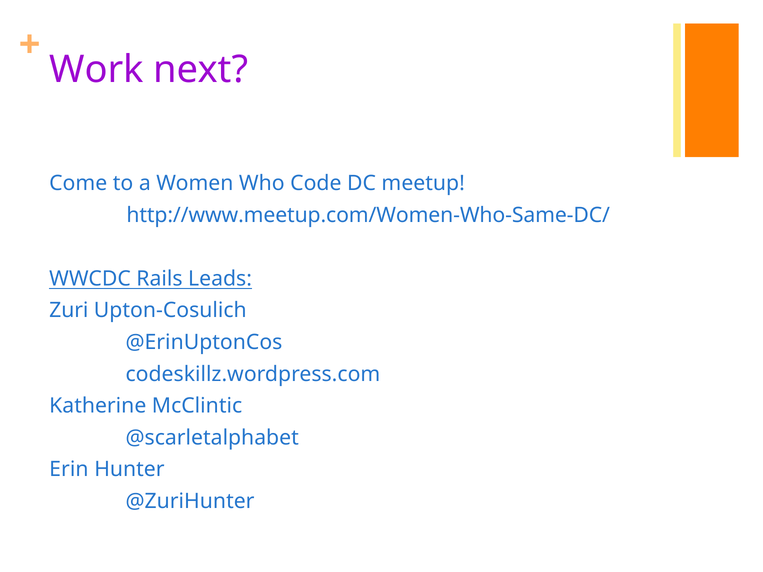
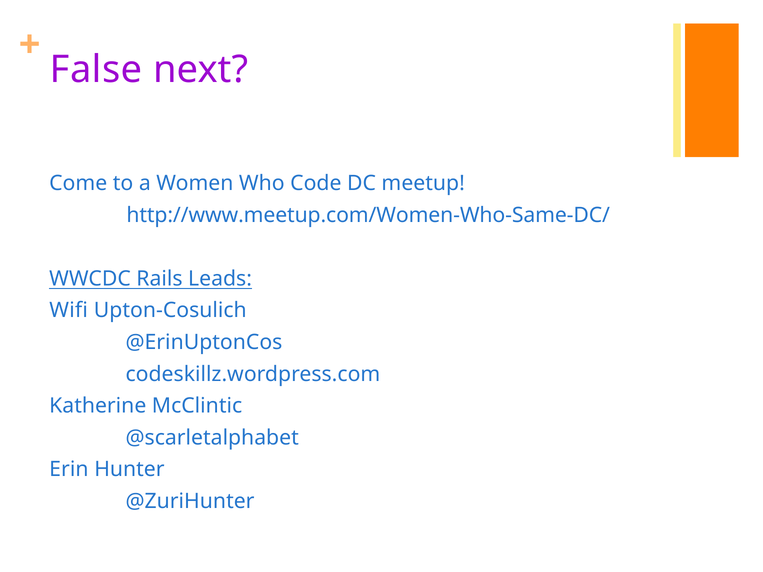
Work: Work -> False
Zuri: Zuri -> Wifi
